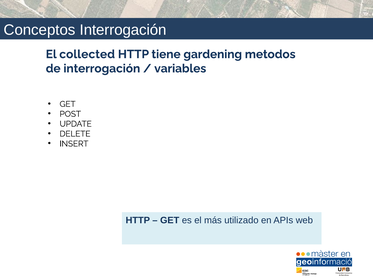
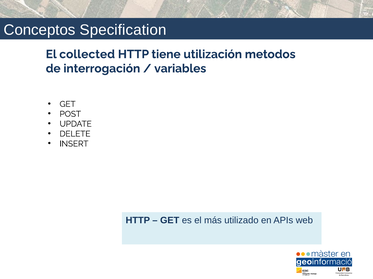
Conceptos Interrogación: Interrogación -> Specification
gardening: gardening -> utilización
